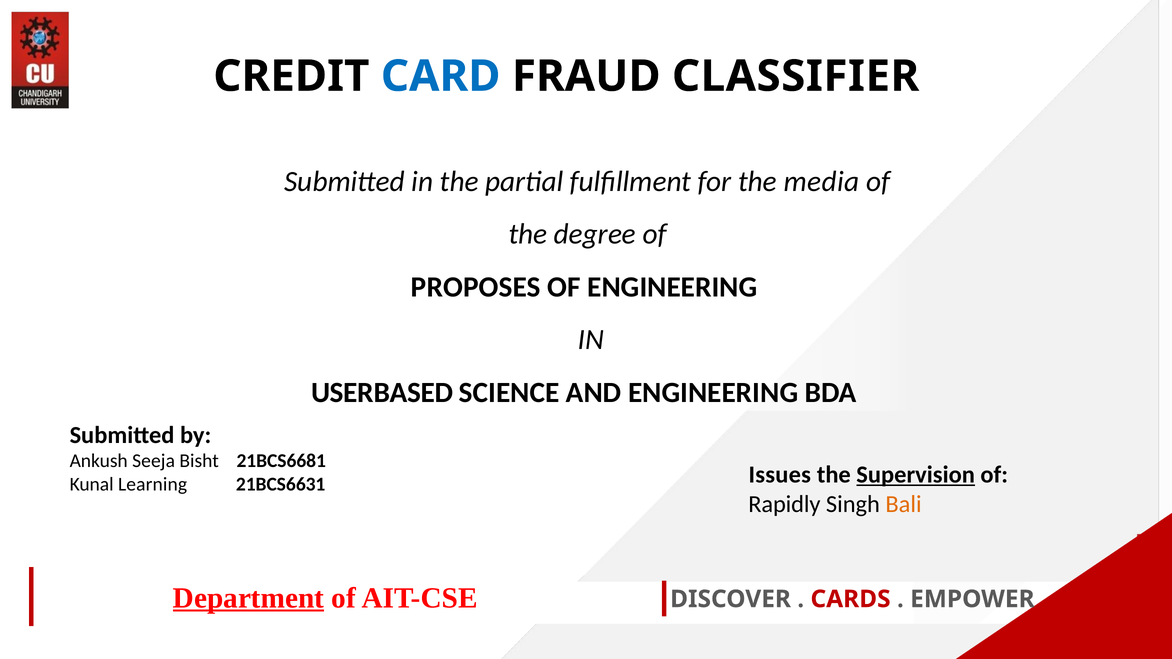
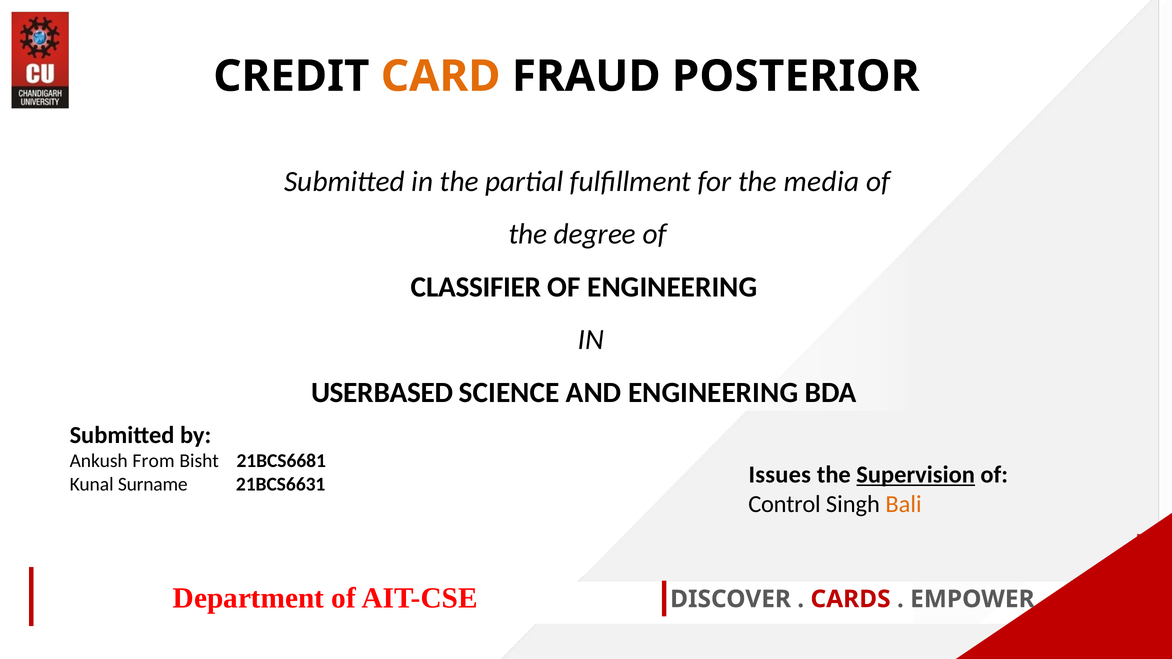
CARD colour: blue -> orange
CLASSIFIER: CLASSIFIER -> POSTERIOR
PROPOSES: PROPOSES -> CLASSIFIER
Seeja: Seeja -> From
Learning: Learning -> Surname
Rapidly: Rapidly -> Control
Department underline: present -> none
